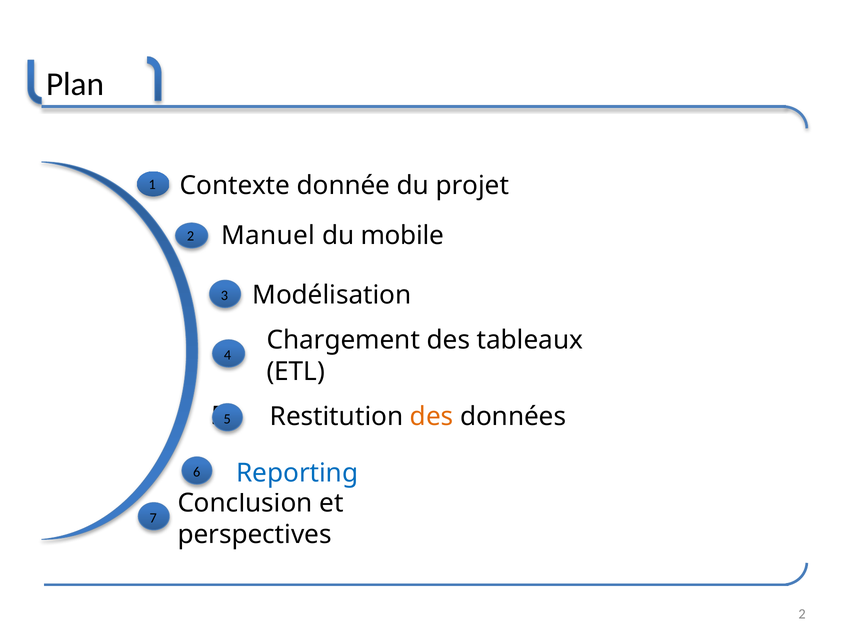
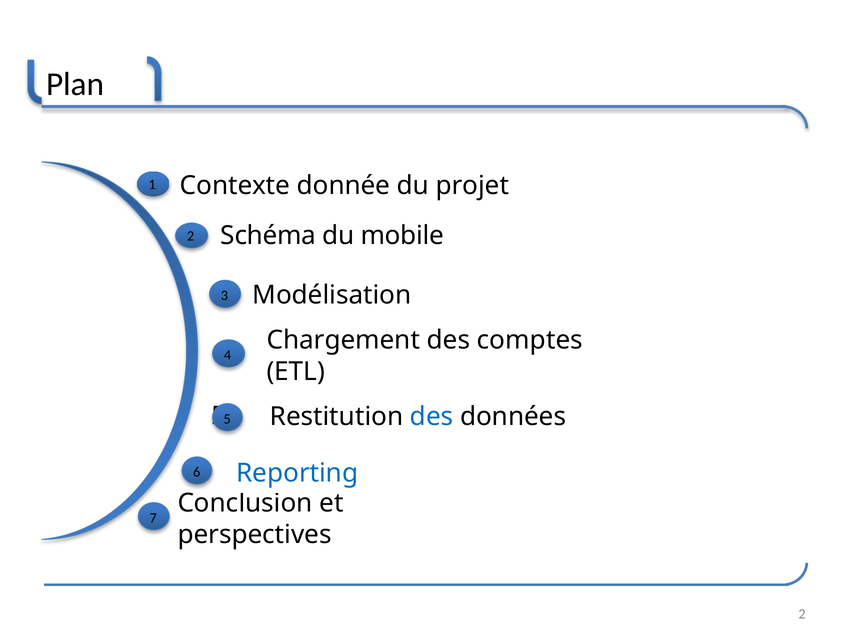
Manuel: Manuel -> Schéma
tableaux: tableaux -> comptes
des at (432, 416) colour: orange -> blue
